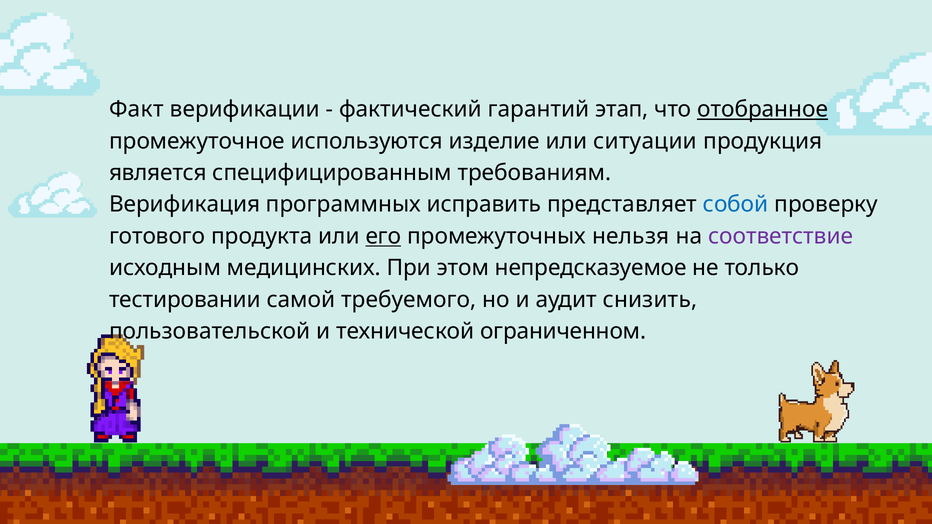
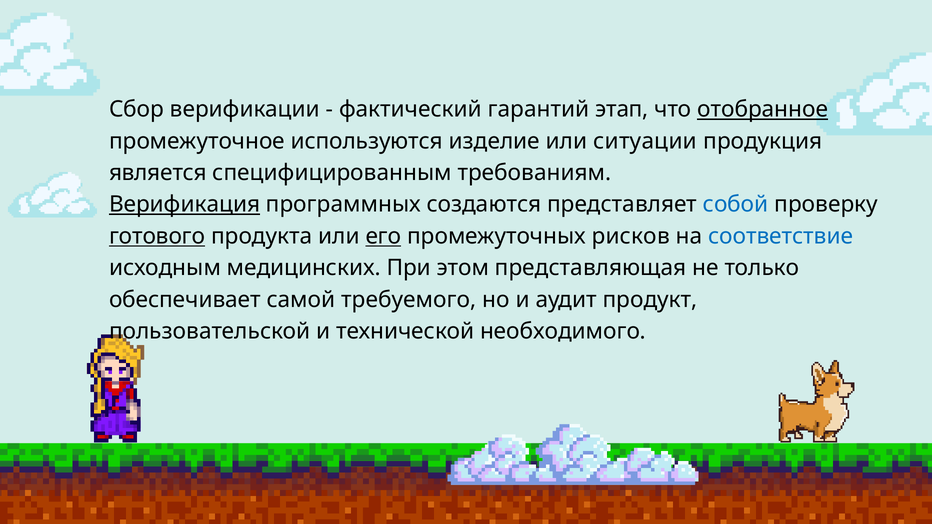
Факт: Факт -> Сбор
Верификация underline: none -> present
исправить: исправить -> создаются
готового underline: none -> present
нельзя: нельзя -> рисков
соответствие colour: purple -> blue
непредсказуемое: непредсказуемое -> представляющая
тестировании: тестировании -> обеспечивает
снизить: снизить -> продукт
ограниченном: ограниченном -> необходимого
